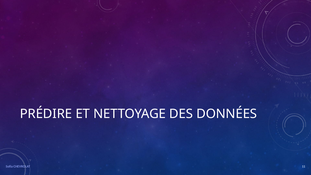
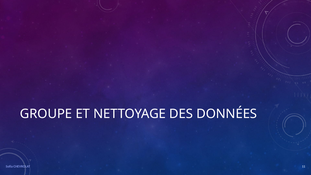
PRÉDIRE: PRÉDIRE -> GROUPE
